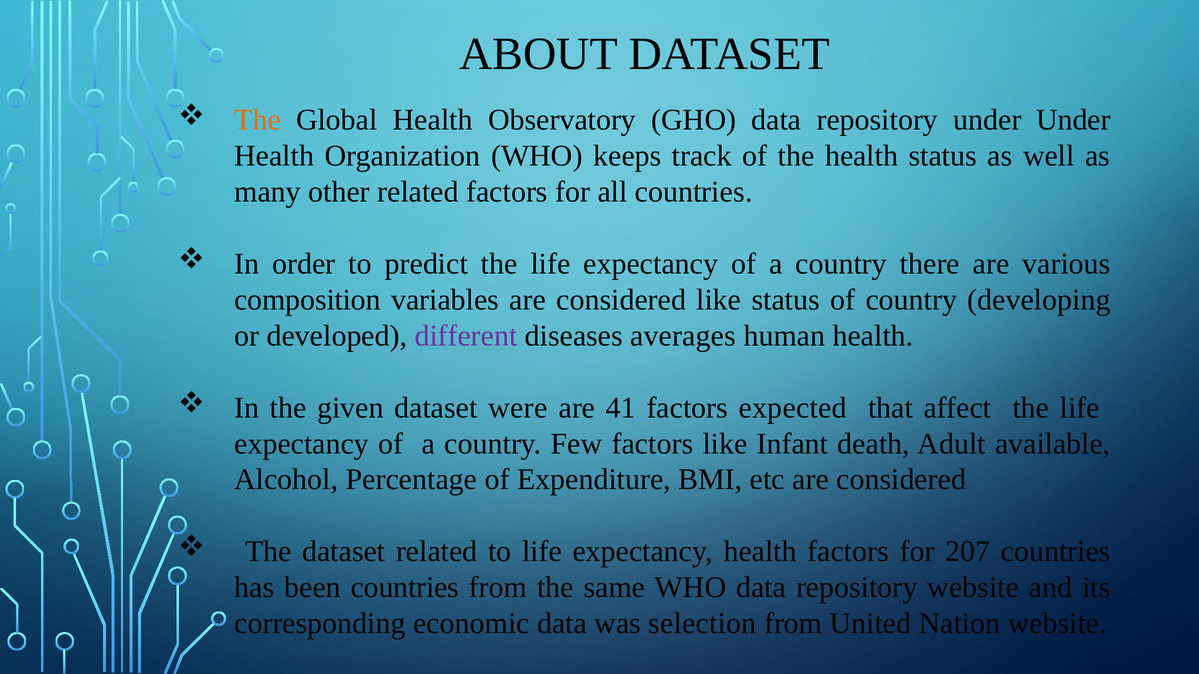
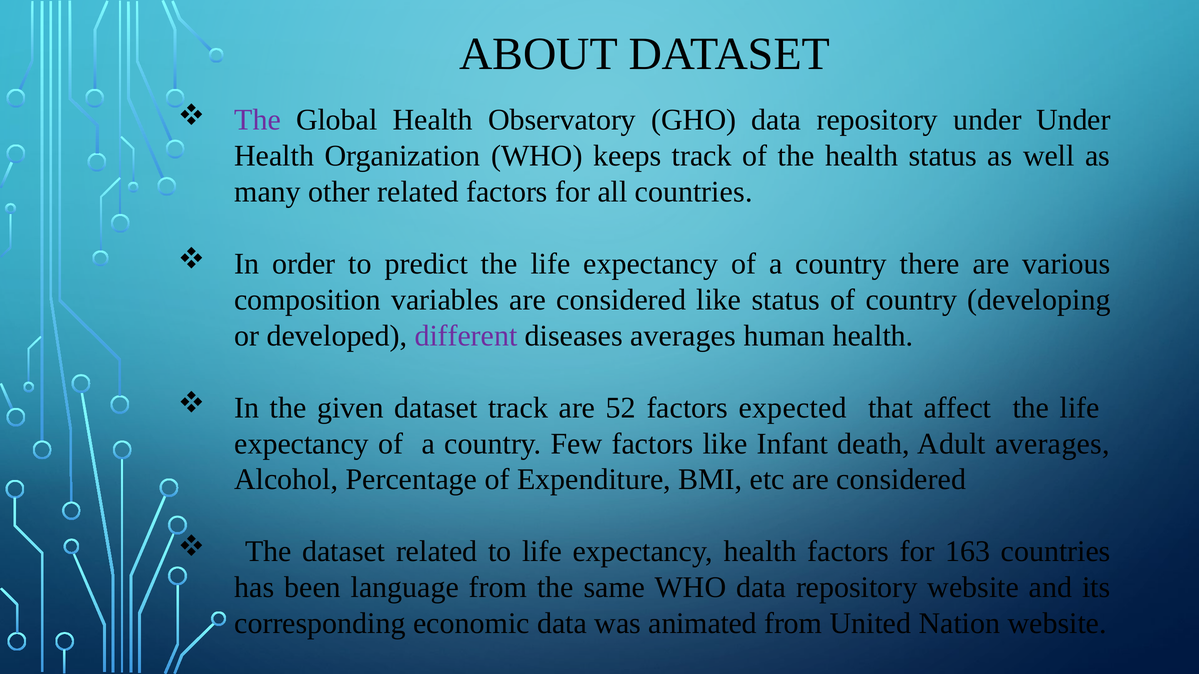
The at (258, 120) colour: orange -> purple
dataset were: were -> track
41: 41 -> 52
Adult available: available -> averages
207: 207 -> 163
been countries: countries -> language
selection: selection -> animated
